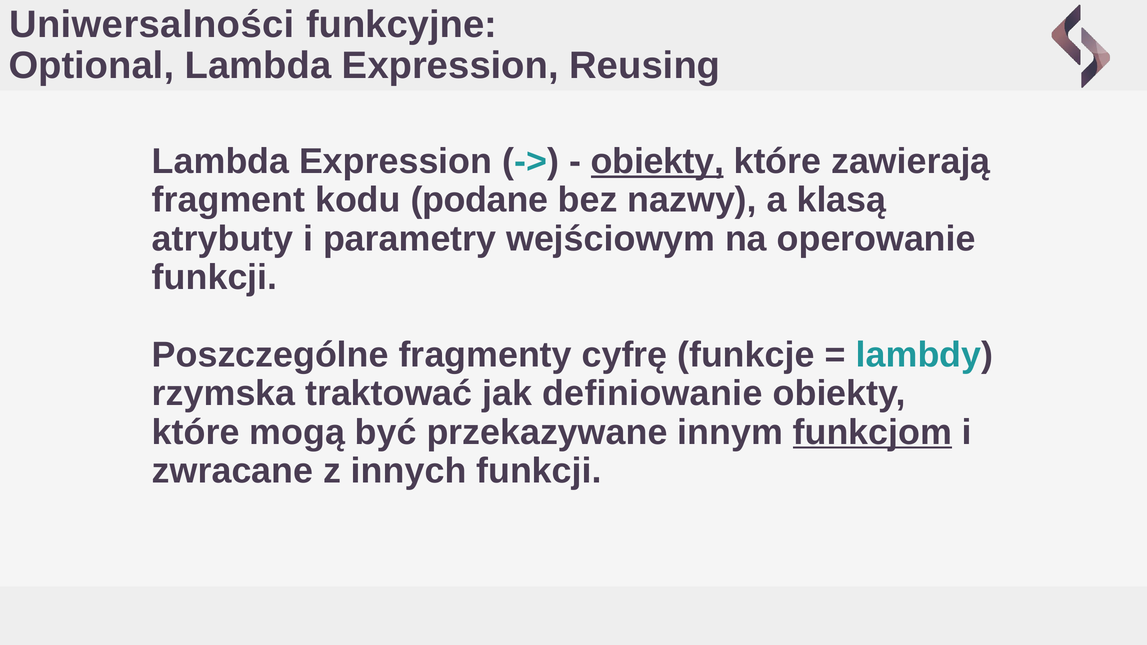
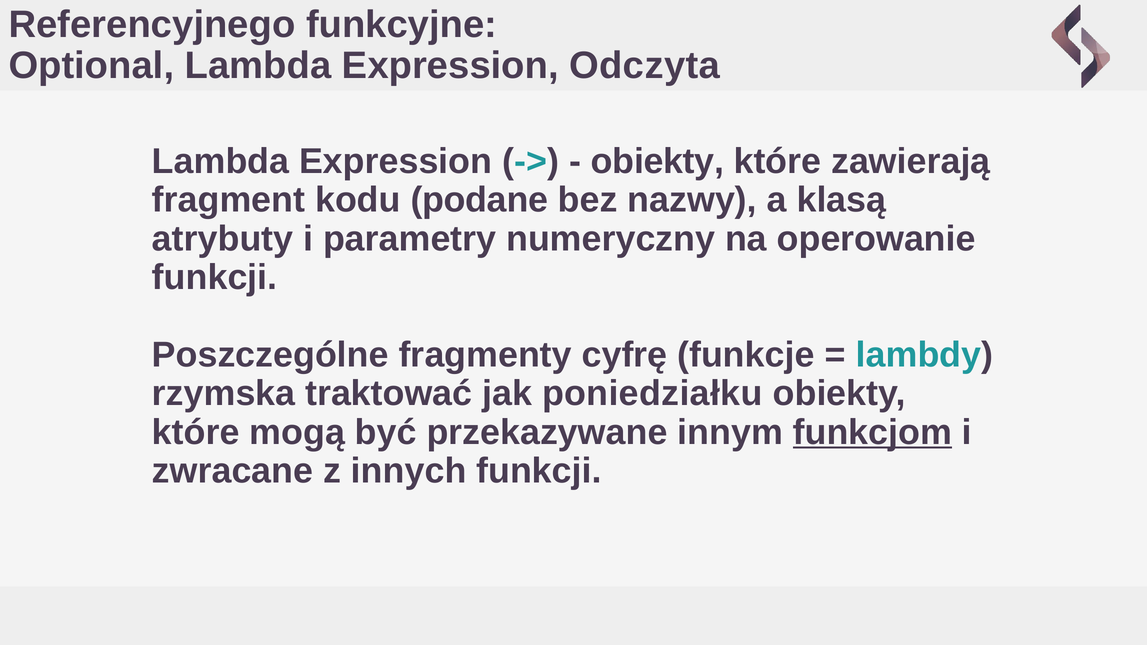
Uniwersalności: Uniwersalności -> Referencyjnego
Reusing: Reusing -> Odczyta
obiekty at (657, 161) underline: present -> none
wejściowym: wejściowym -> numeryczny
definiowanie: definiowanie -> poniedziałku
